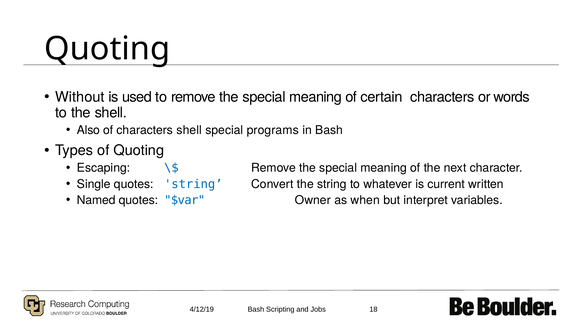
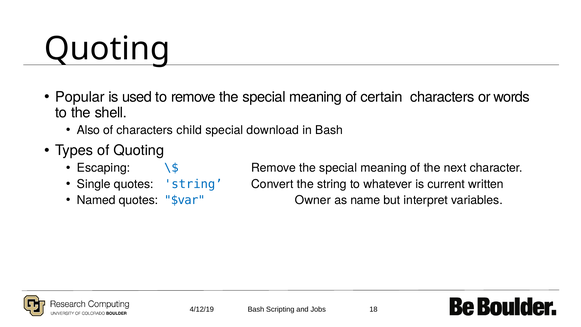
Without: Without -> Popular
characters shell: shell -> child
programs: programs -> download
when: when -> name
